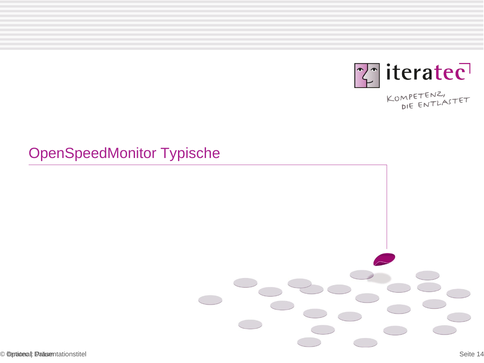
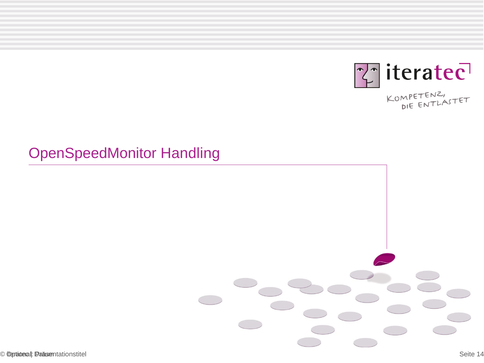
Typische: Typische -> Handling
